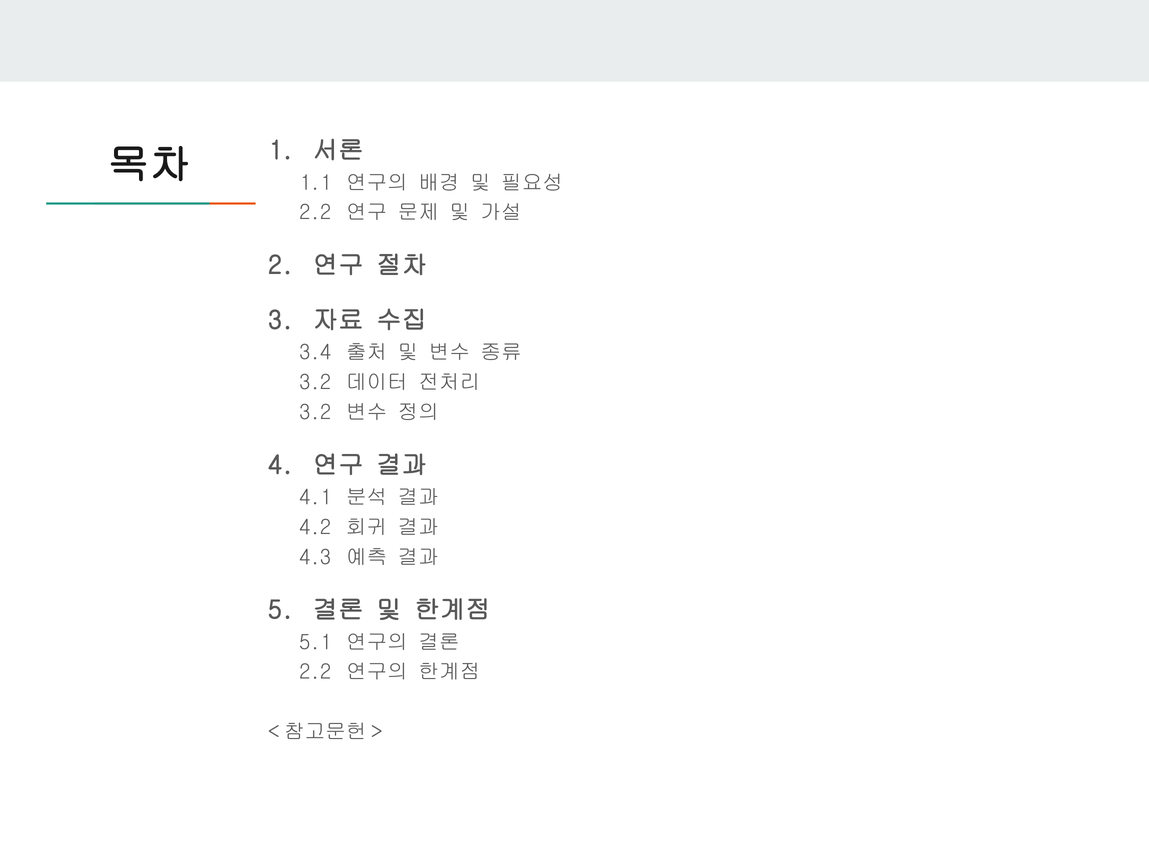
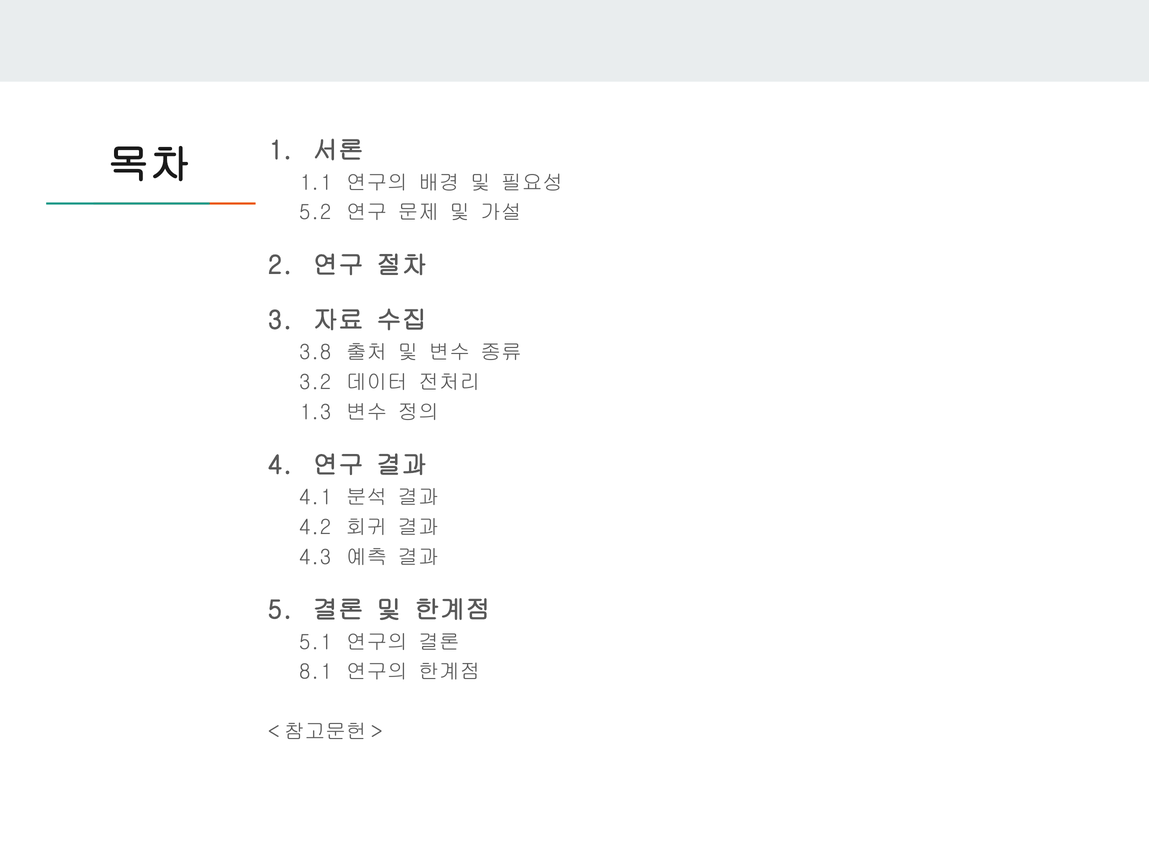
2.2 at (315, 212): 2.2 -> 5.2
3.4: 3.4 -> 3.8
3.2 at (315, 412): 3.2 -> 1.3
2.2 at (315, 672): 2.2 -> 8.1
